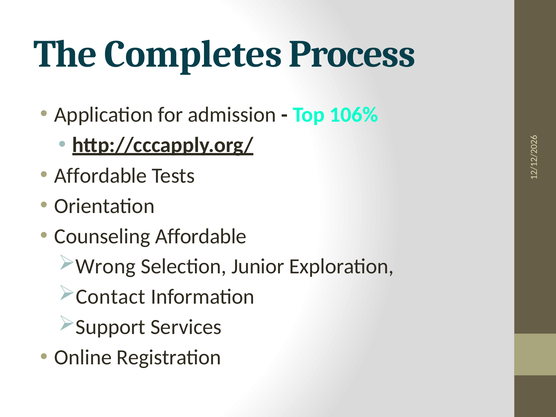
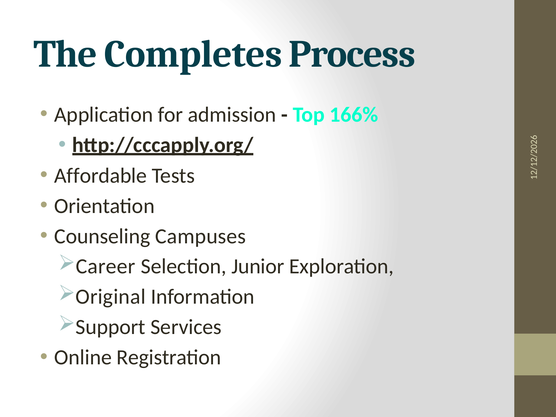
106%: 106% -> 166%
Counseling Affordable: Affordable -> Campuses
Wrong: Wrong -> Career
Contact: Contact -> Original
